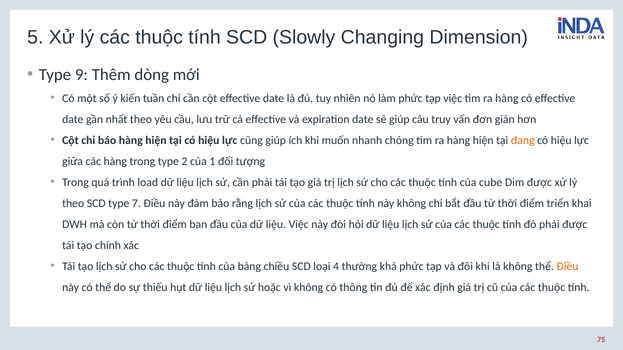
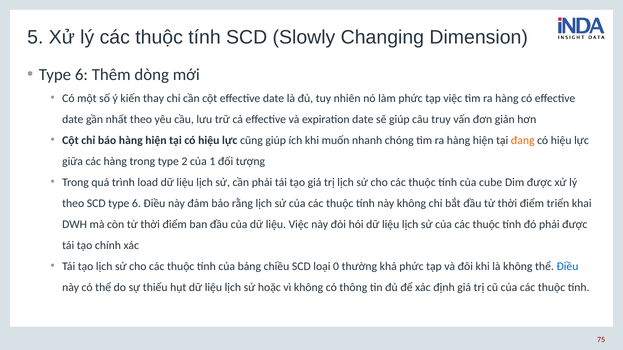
9 at (81, 75): 9 -> 6
tuần: tuần -> thay
SCD type 7: 7 -> 6
4: 4 -> 0
Điều at (567, 266) colour: orange -> blue
